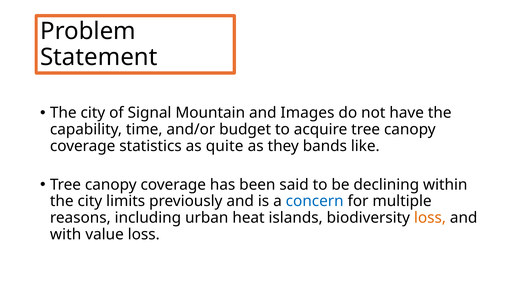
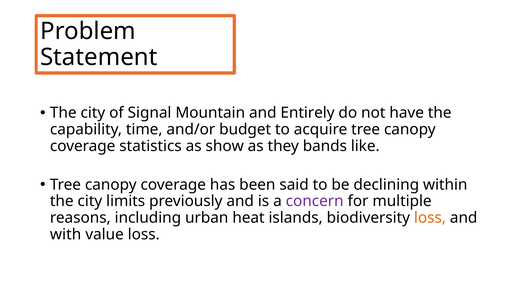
Images: Images -> Entirely
quite: quite -> show
concern colour: blue -> purple
